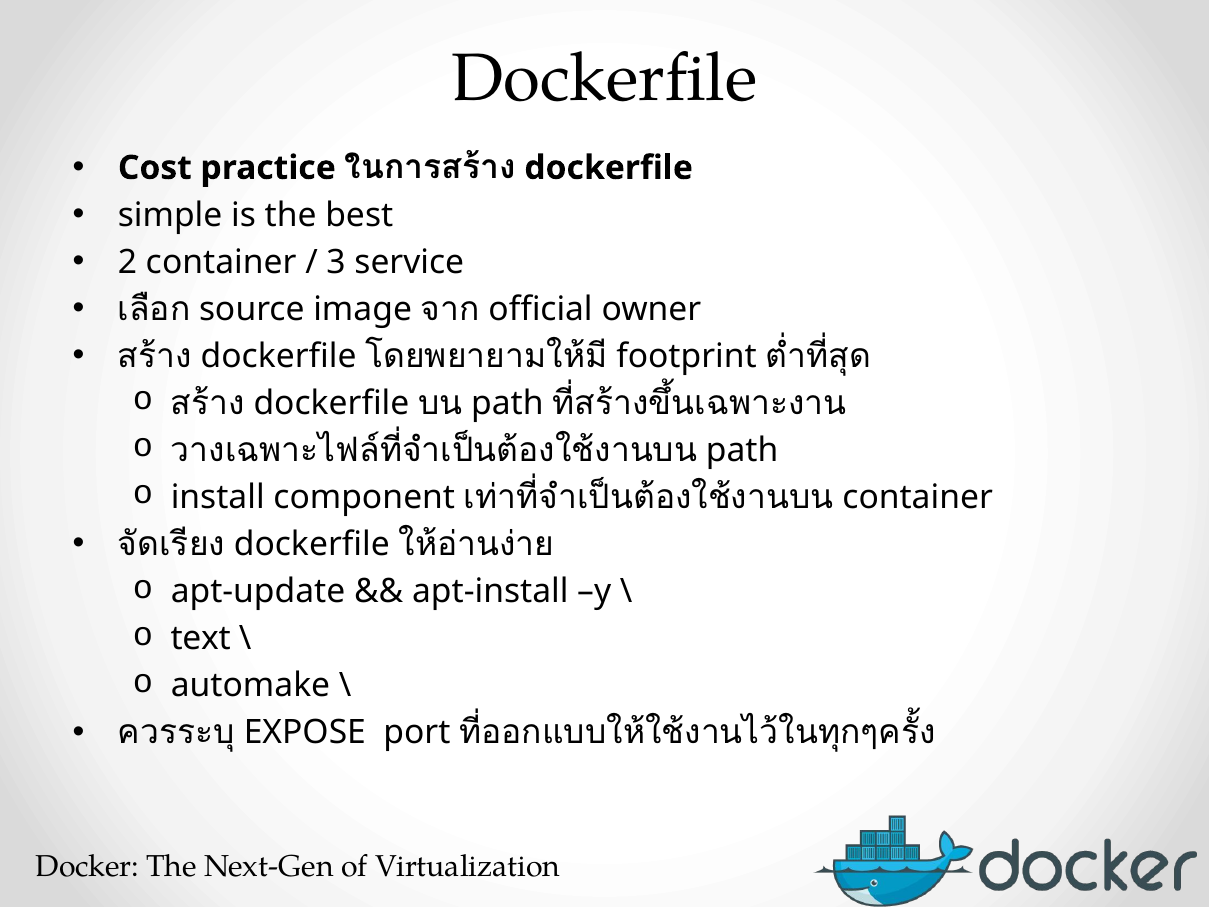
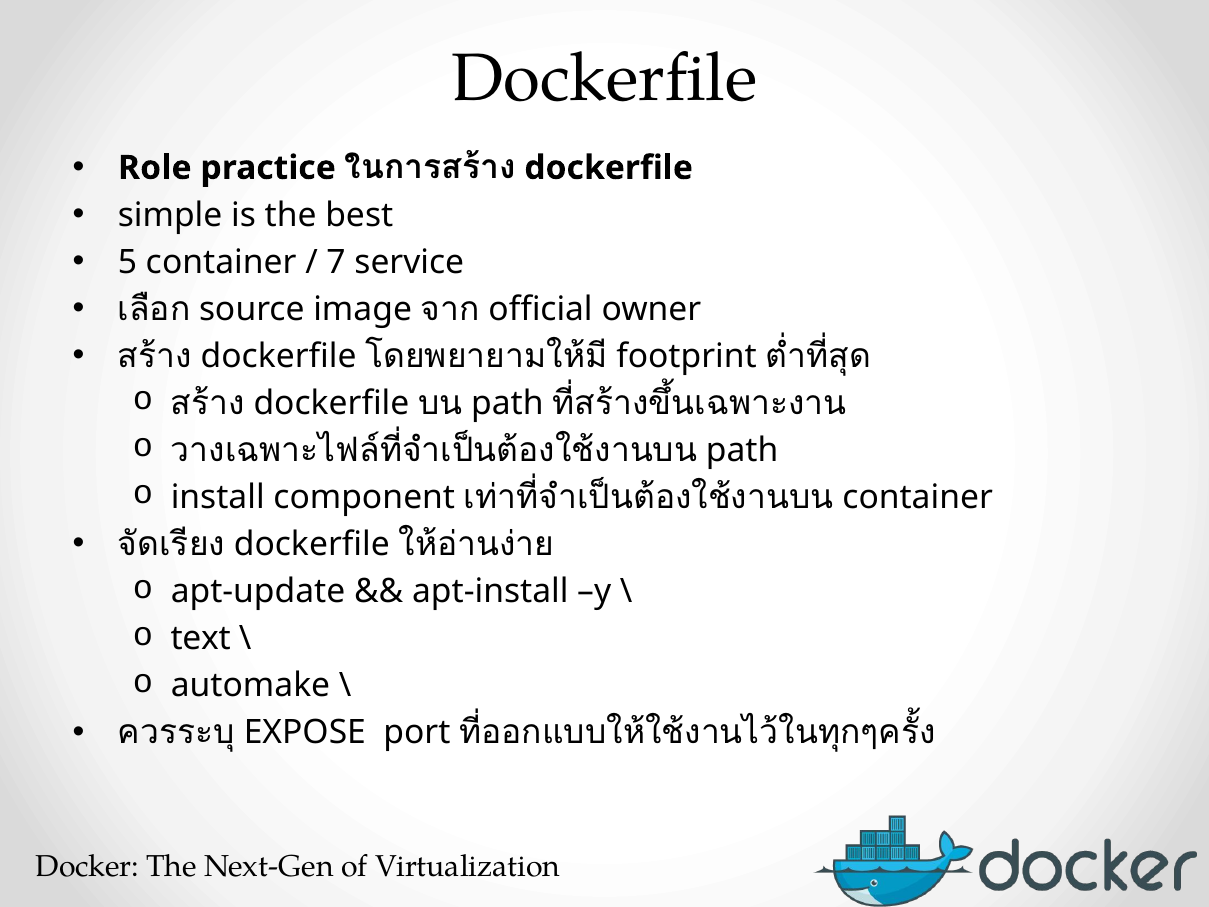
Cost: Cost -> Role
2: 2 -> 5
3: 3 -> 7
